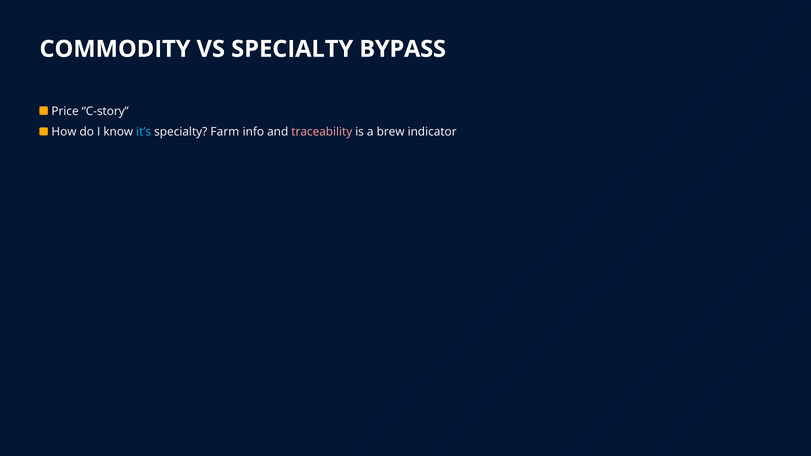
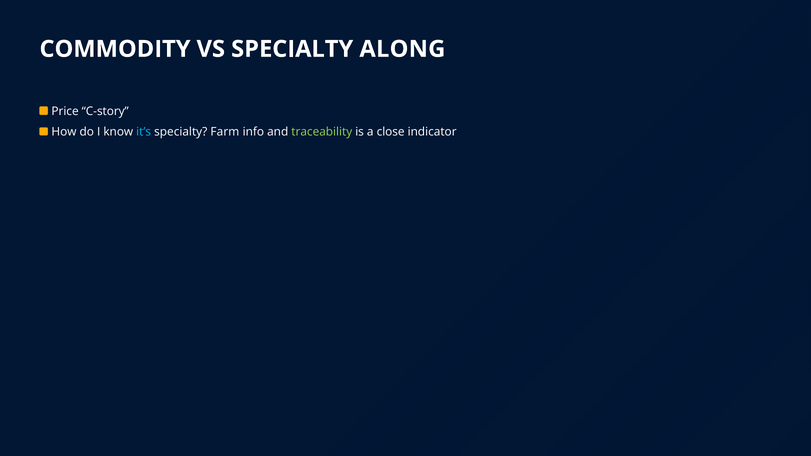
BYPASS: BYPASS -> ALONG
traceability colour: pink -> light green
brew: brew -> close
